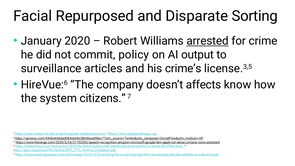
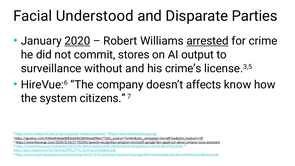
Repurposed: Repurposed -> Understood
Sorting: Sorting -> Parties
2020 underline: none -> present
policy: policy -> stores
articles: articles -> without
